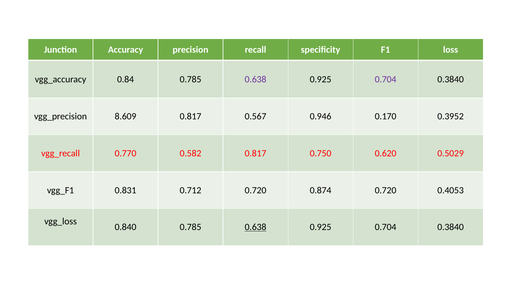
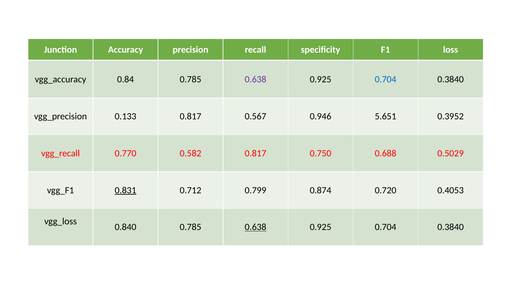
0.704 at (386, 79) colour: purple -> blue
8.609: 8.609 -> 0.133
0.170: 0.170 -> 5.651
0.620: 0.620 -> 0.688
0.831 underline: none -> present
0.712 0.720: 0.720 -> 0.799
